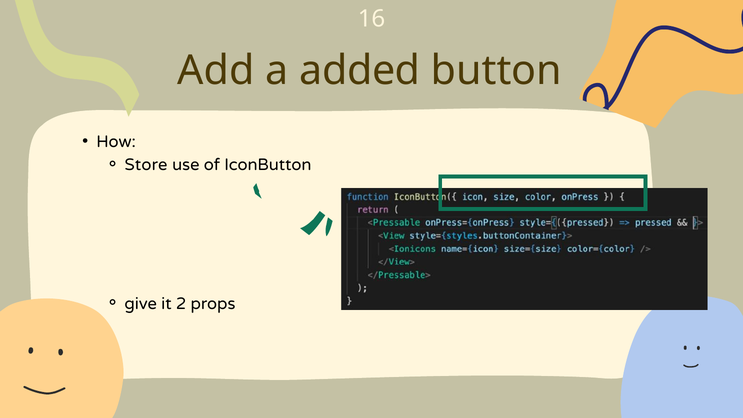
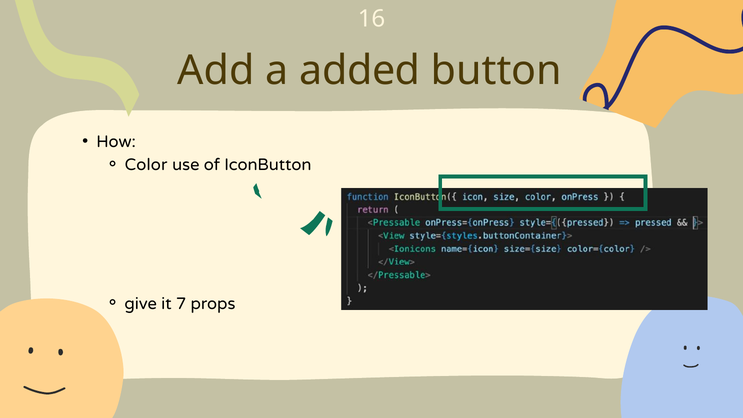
Store: Store -> Color
2: 2 -> 7
